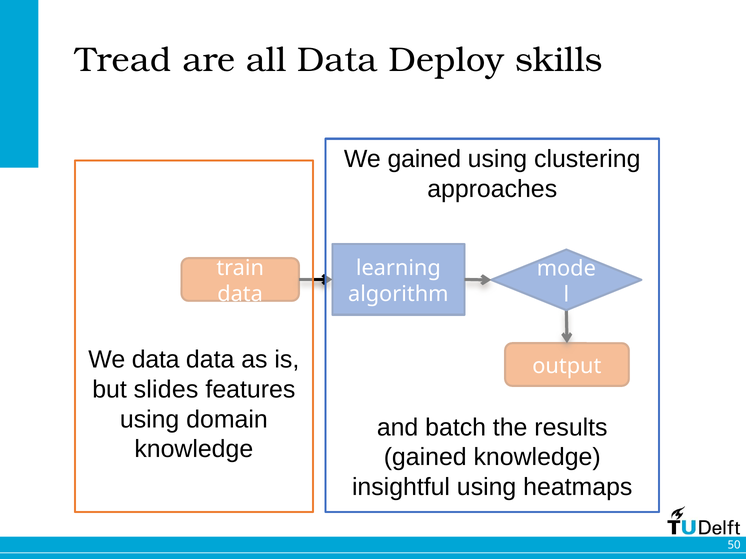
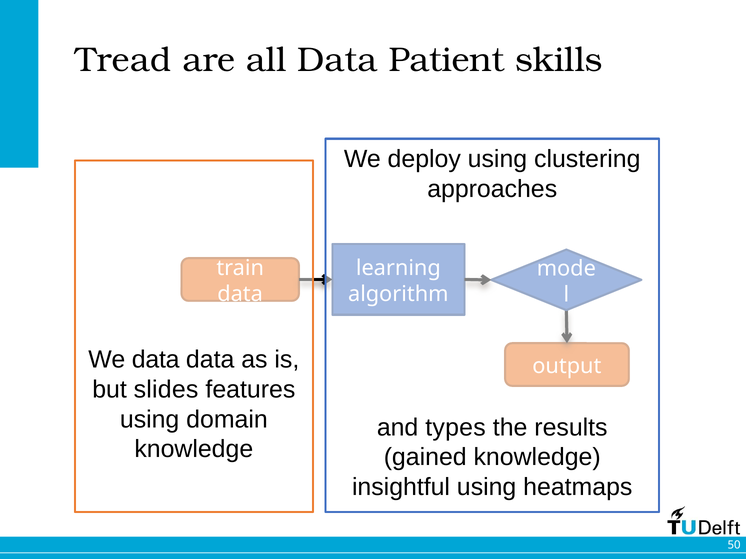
Deploy: Deploy -> Patient
We gained: gained -> deploy
batch: batch -> types
